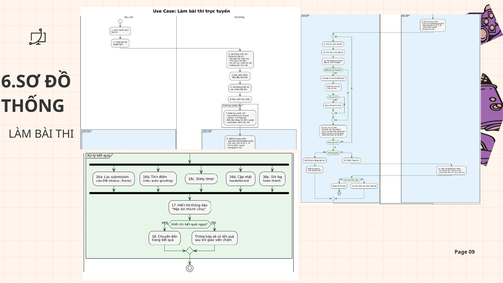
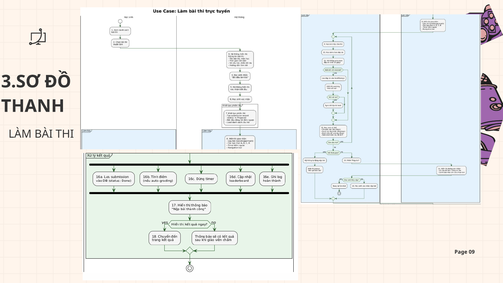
6.SƠ: 6.SƠ -> 3.SƠ
THỐNG: THỐNG -> THANH
